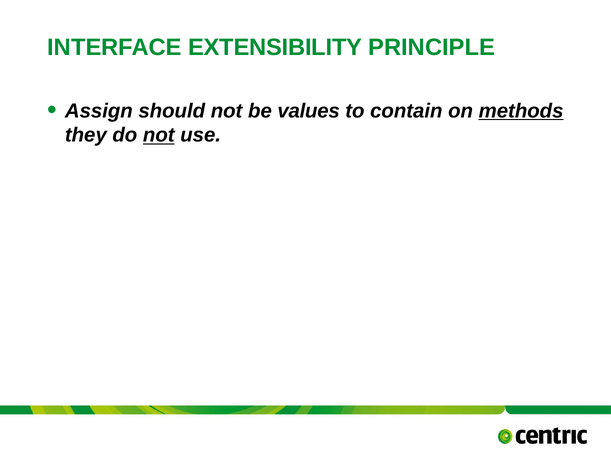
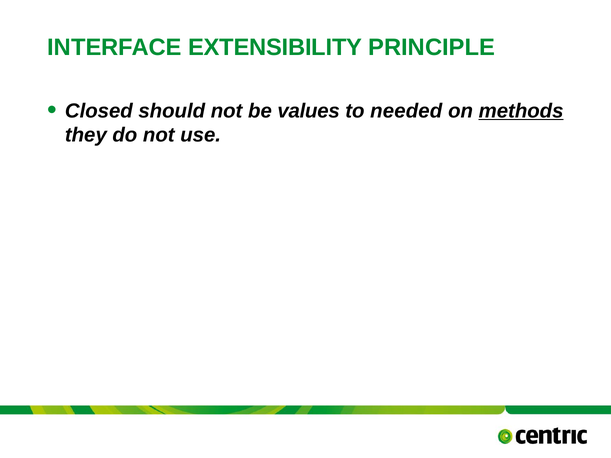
Assign: Assign -> Closed
contain: contain -> needed
not at (159, 135) underline: present -> none
